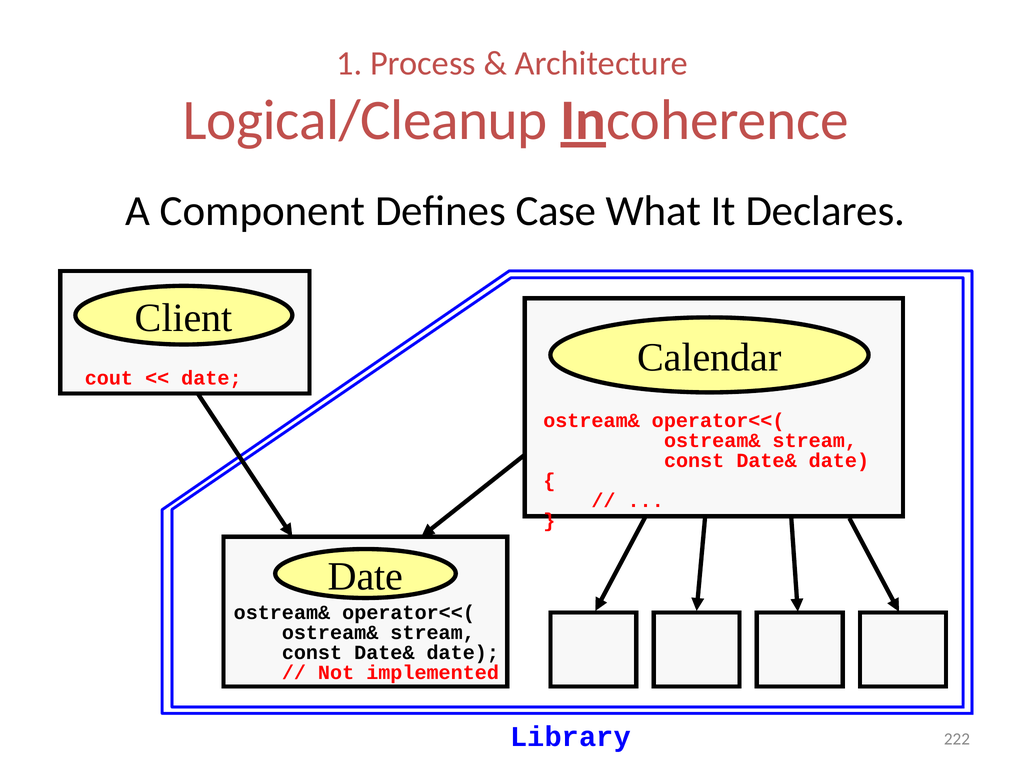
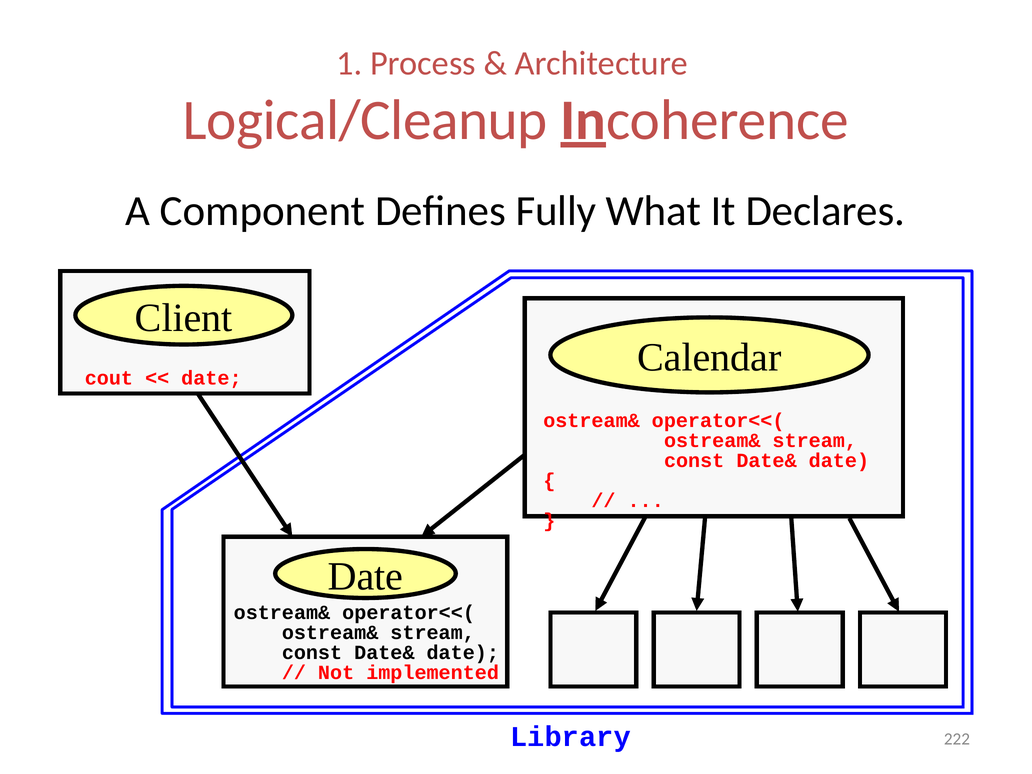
Case: Case -> Fully
